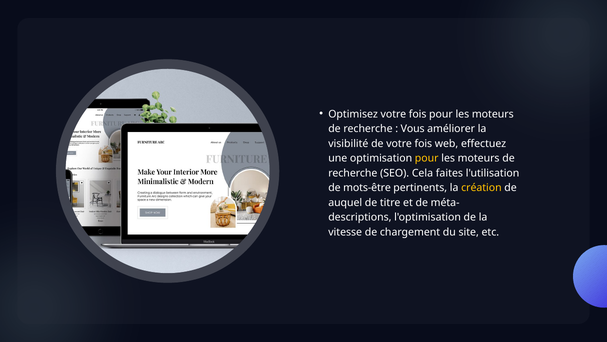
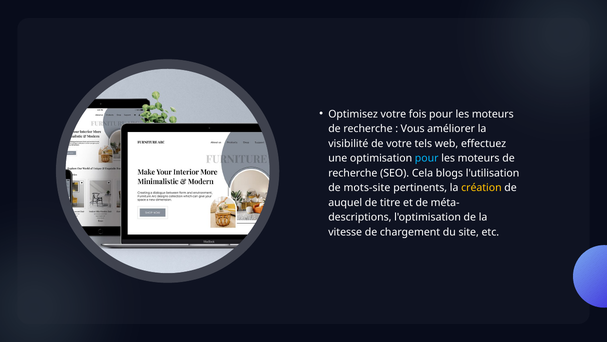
de votre fois: fois -> tels
pour at (427, 158) colour: yellow -> light blue
faites: faites -> blogs
mots-être: mots-être -> mots-site
